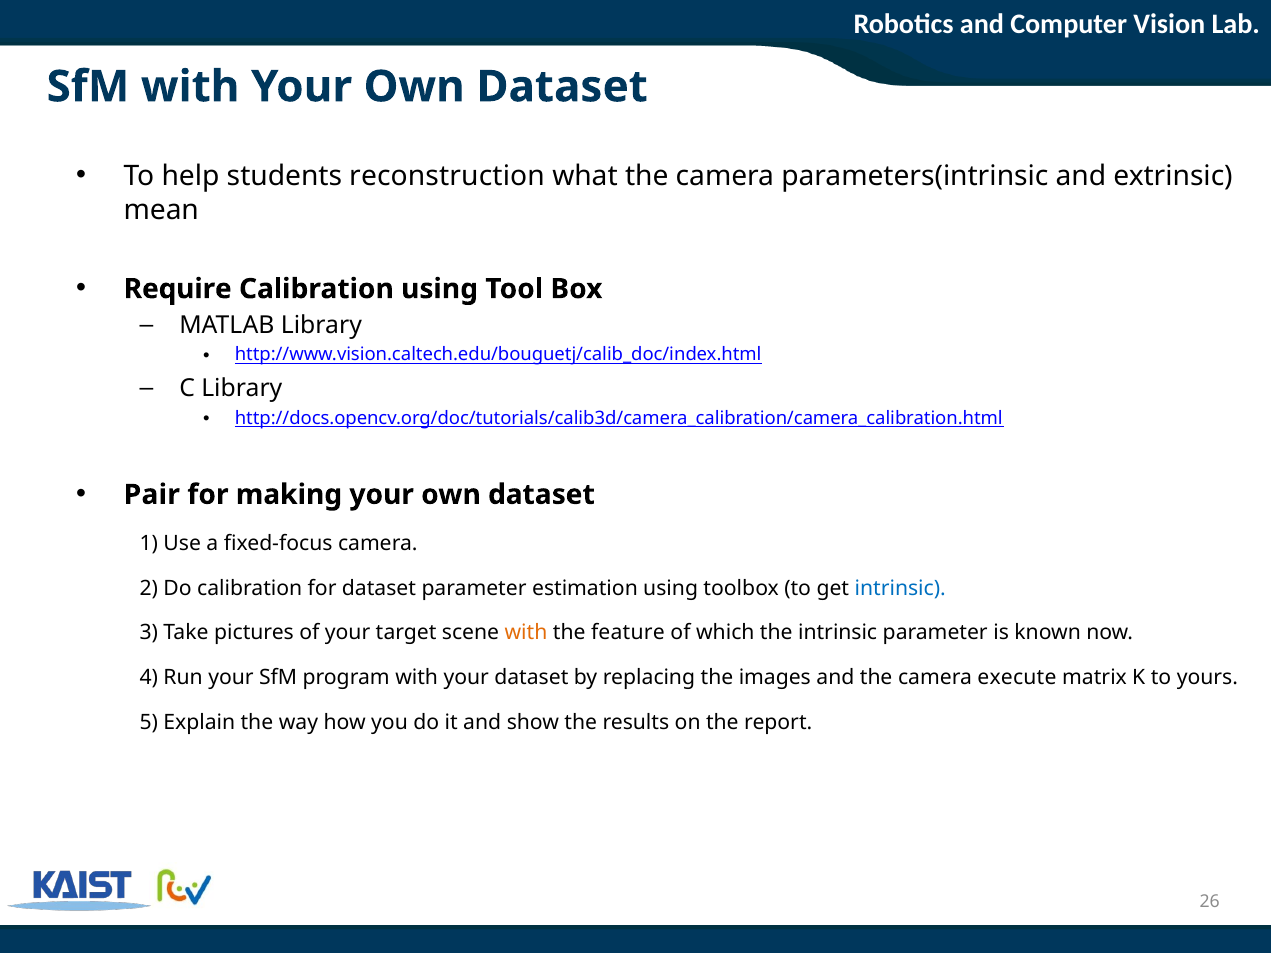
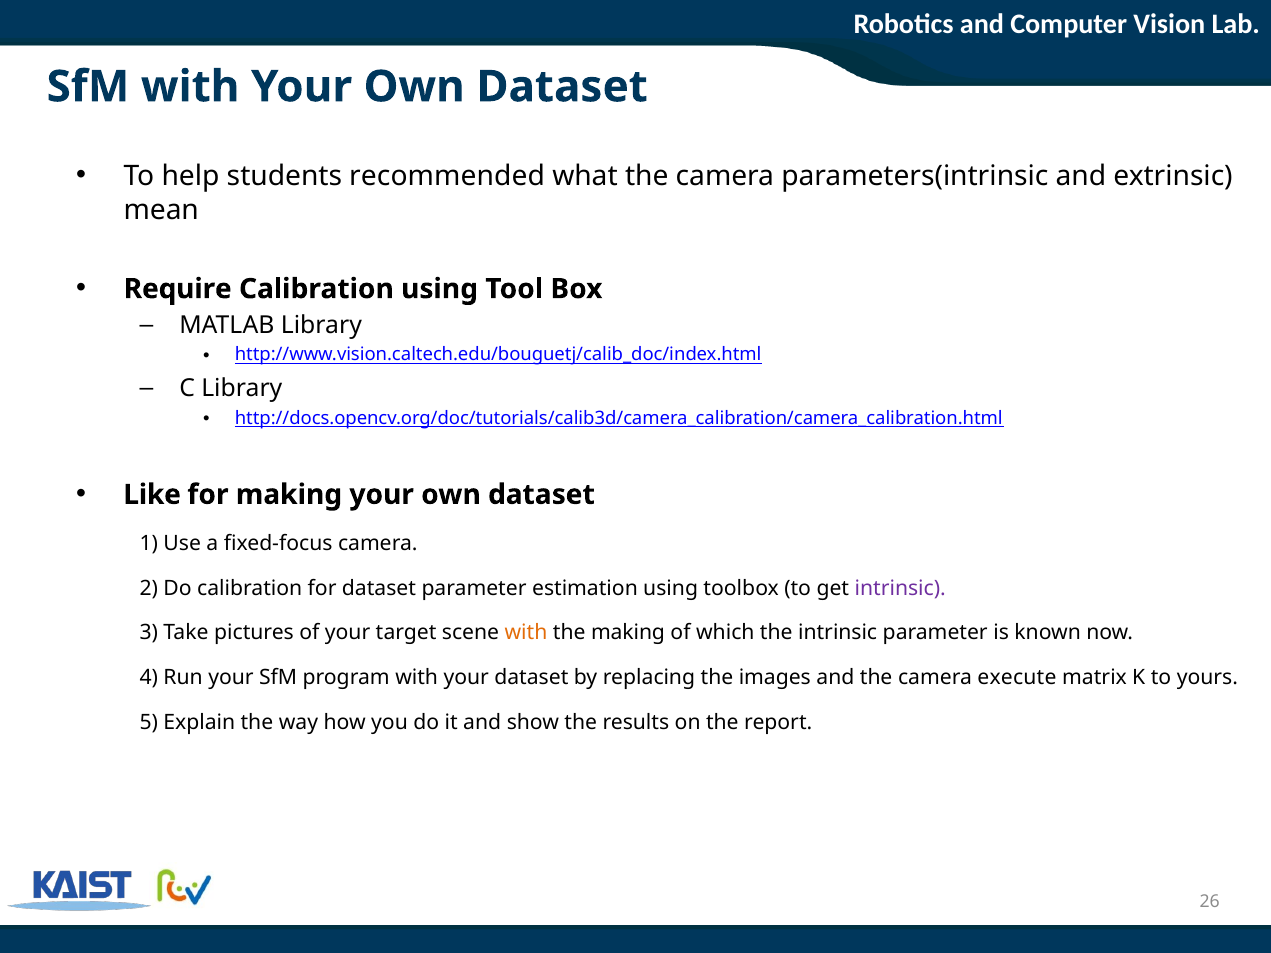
reconstruction: reconstruction -> recommended
Pair: Pair -> Like
intrinsic at (900, 588) colour: blue -> purple
the feature: feature -> making
